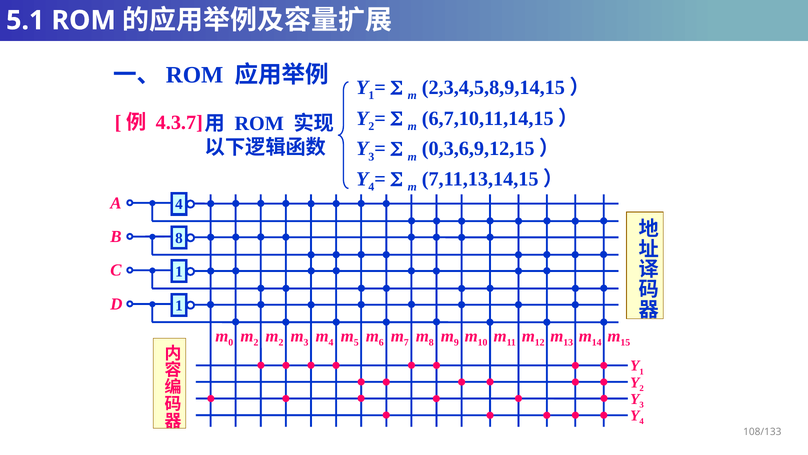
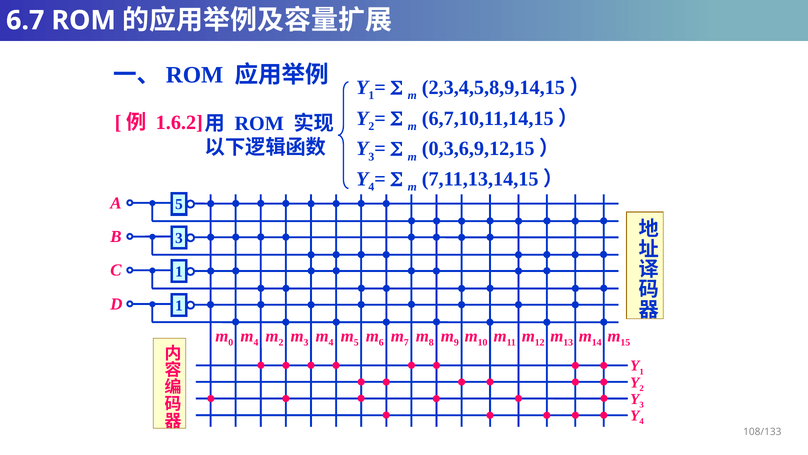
5.1: 5.1 -> 6.7
4.3.7: 4.3.7 -> 1.6.2
A 4: 4 -> 5
B 8: 8 -> 3
2 at (256, 342): 2 -> 4
